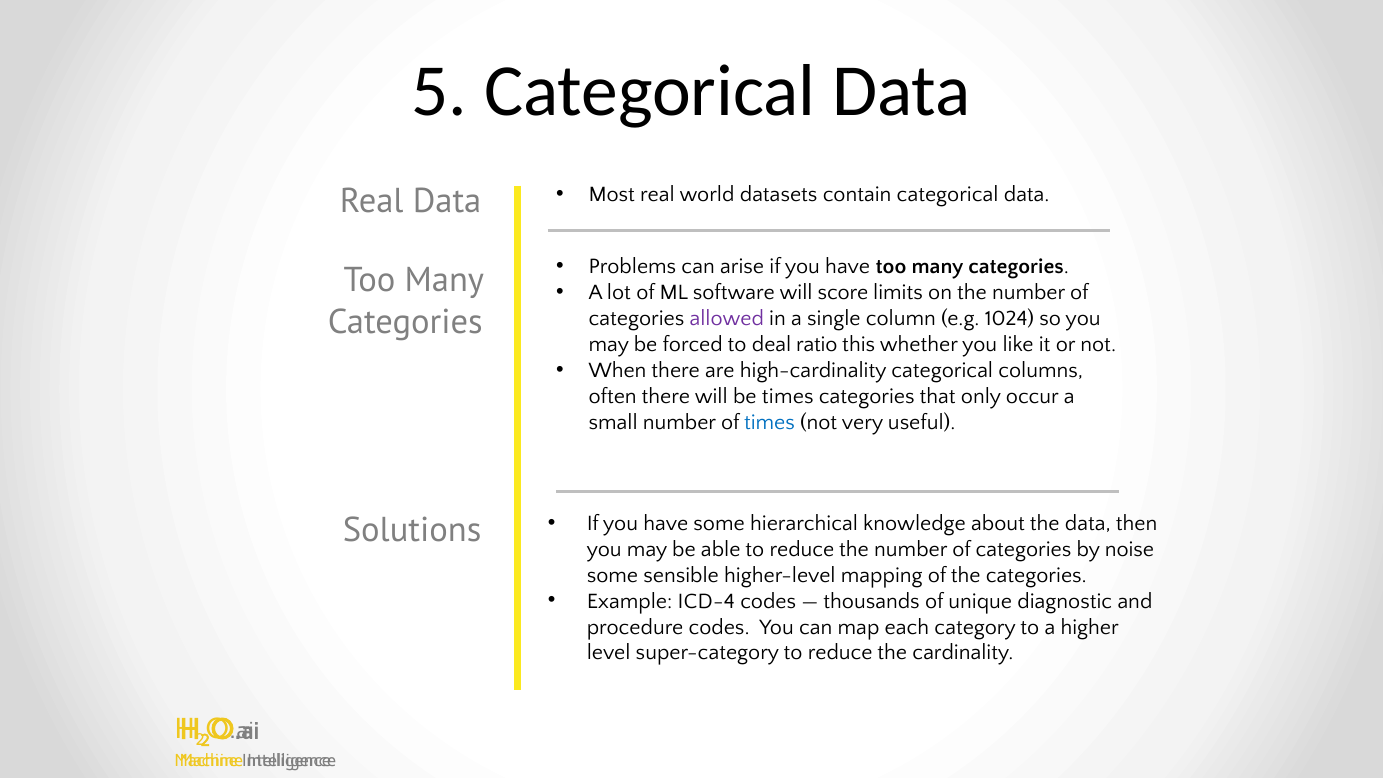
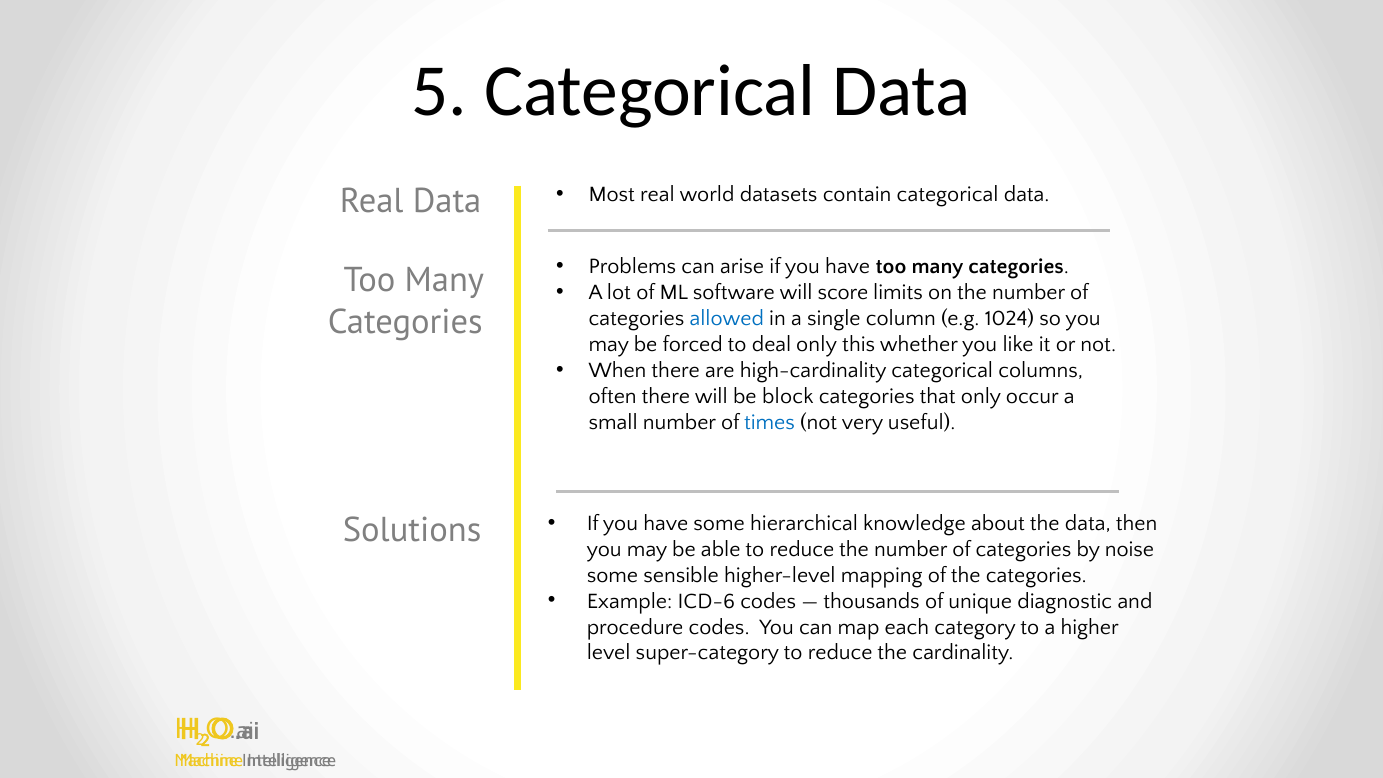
allowed colour: purple -> blue
deal ratio: ratio -> only
be times: times -> block
ICD-4: ICD-4 -> ICD-6
